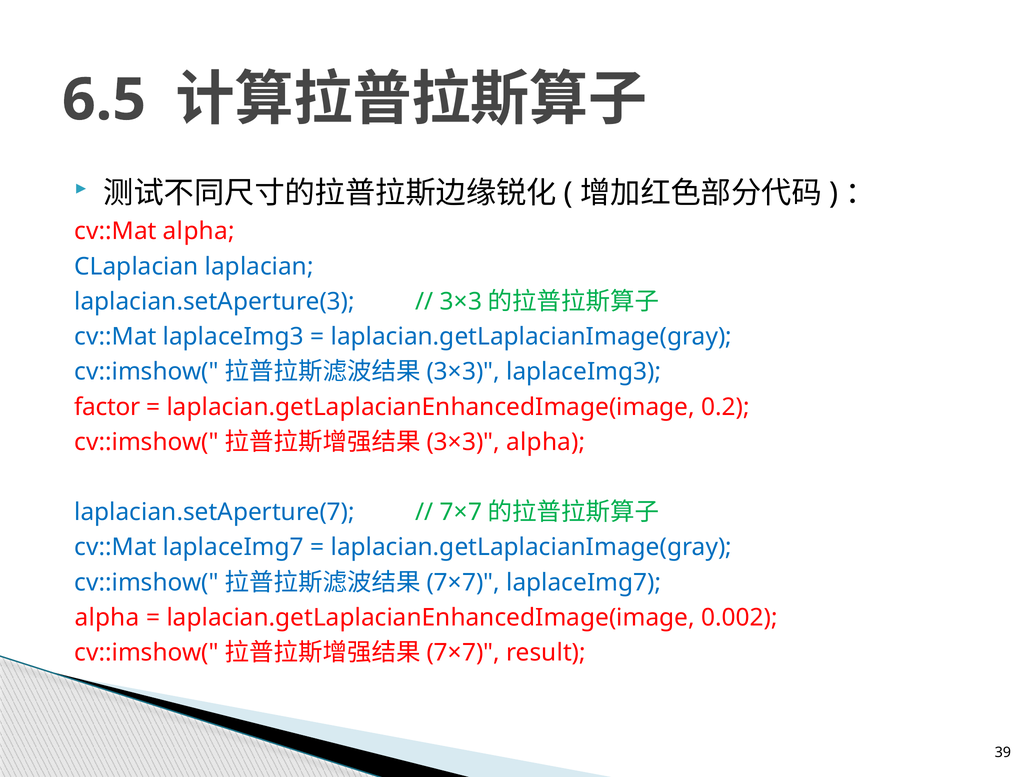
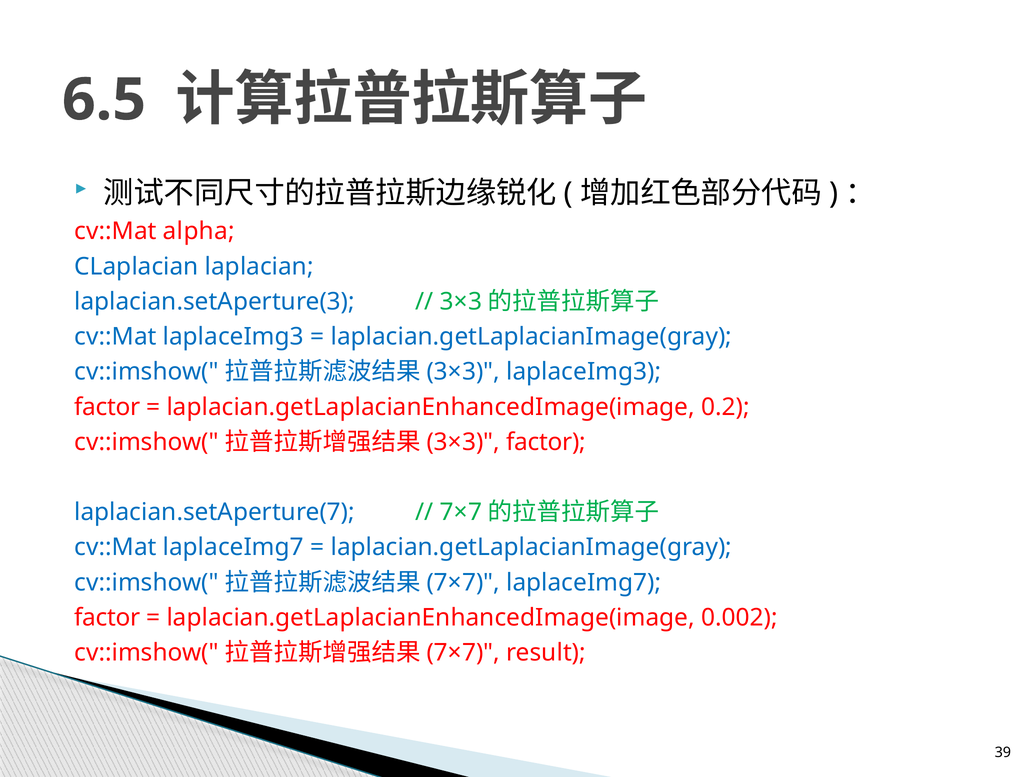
alpha at (546, 442): alpha -> factor
alpha at (107, 618): alpha -> factor
